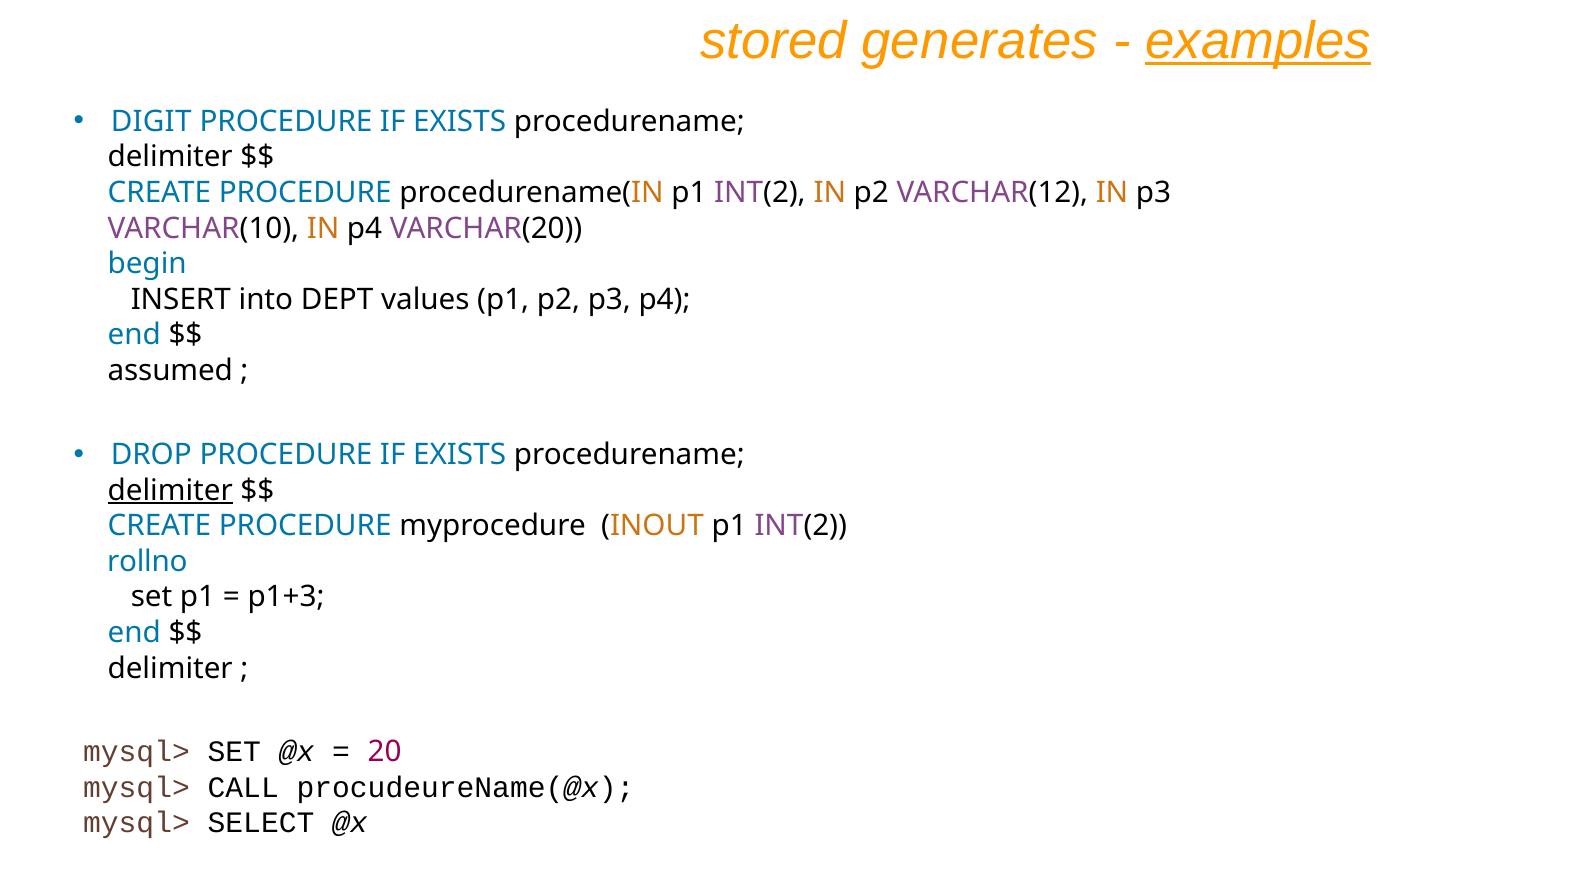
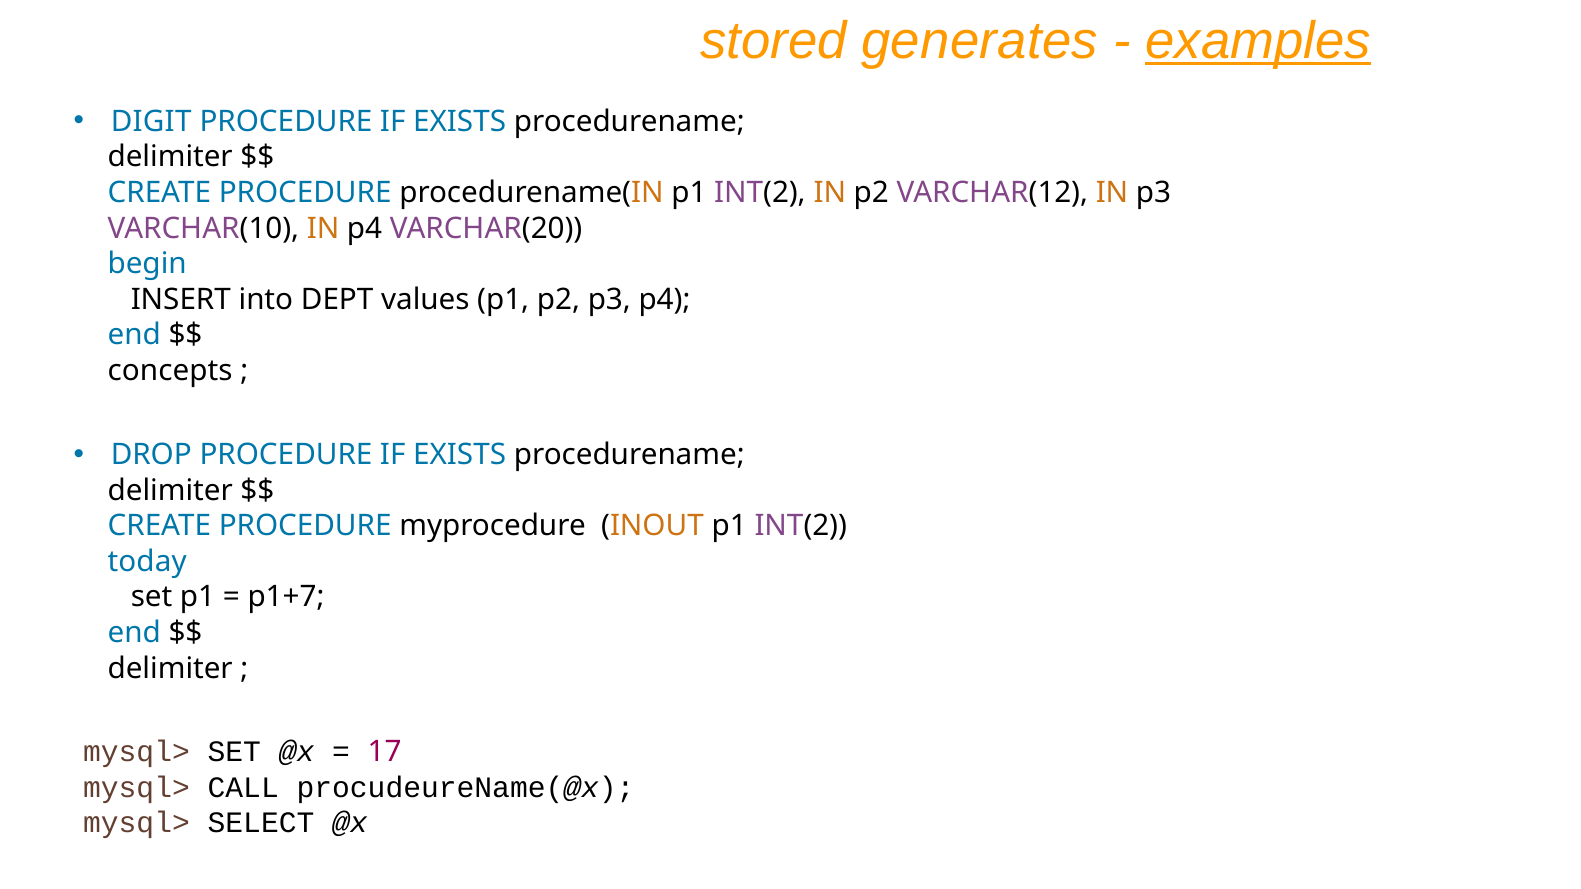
assumed: assumed -> concepts
delimiter at (170, 491) underline: present -> none
rollno: rollno -> today
p1+3: p1+3 -> p1+7
20: 20 -> 17
